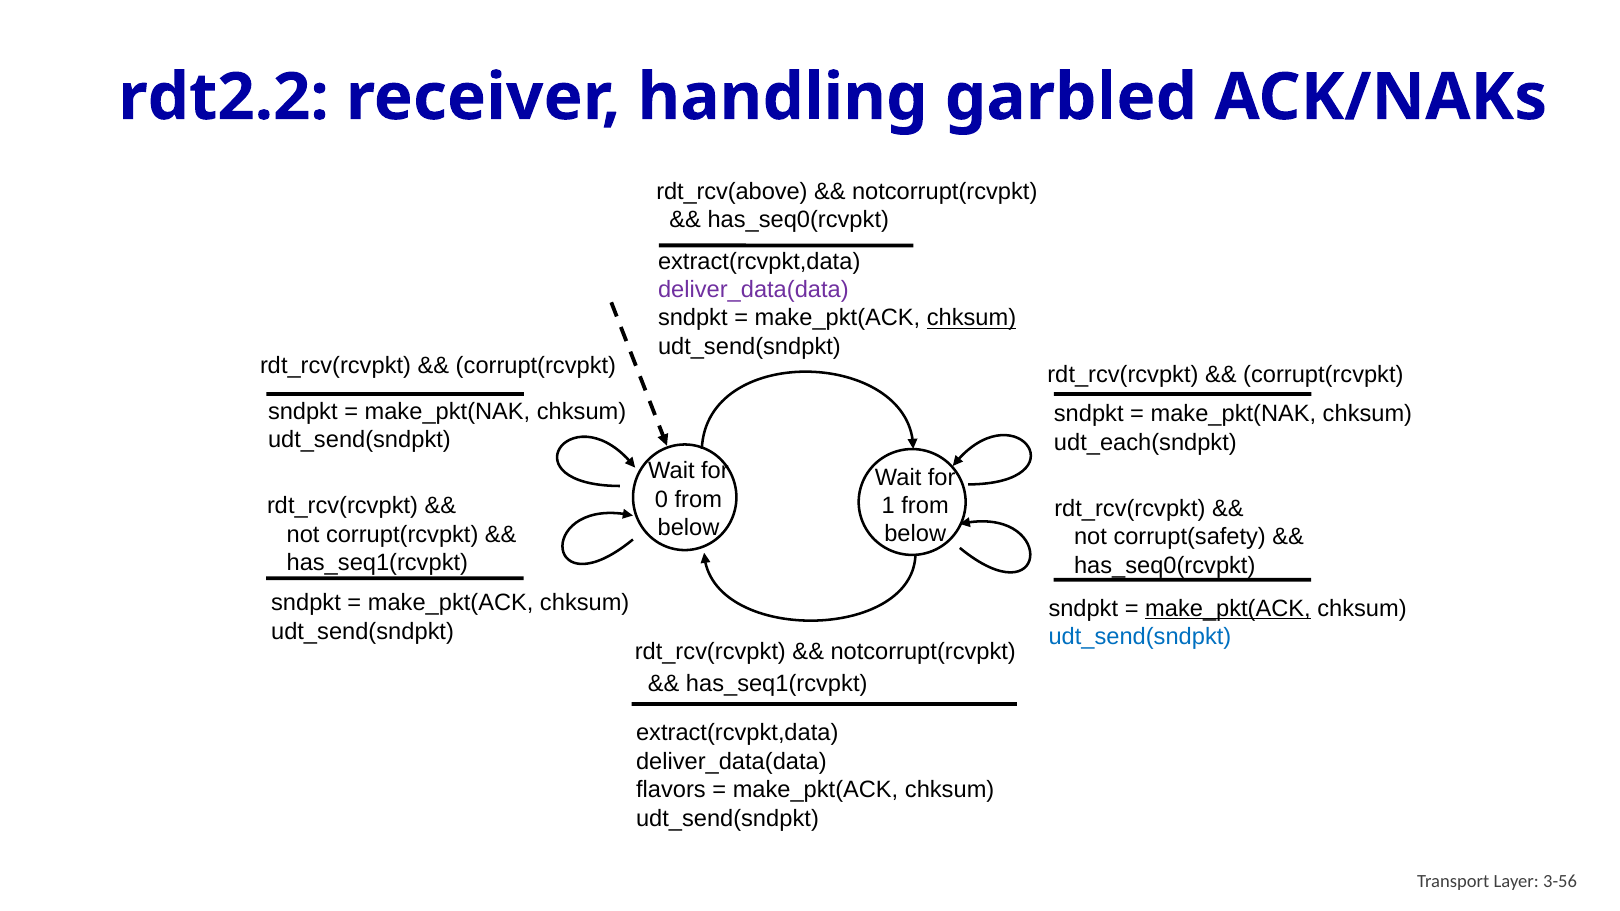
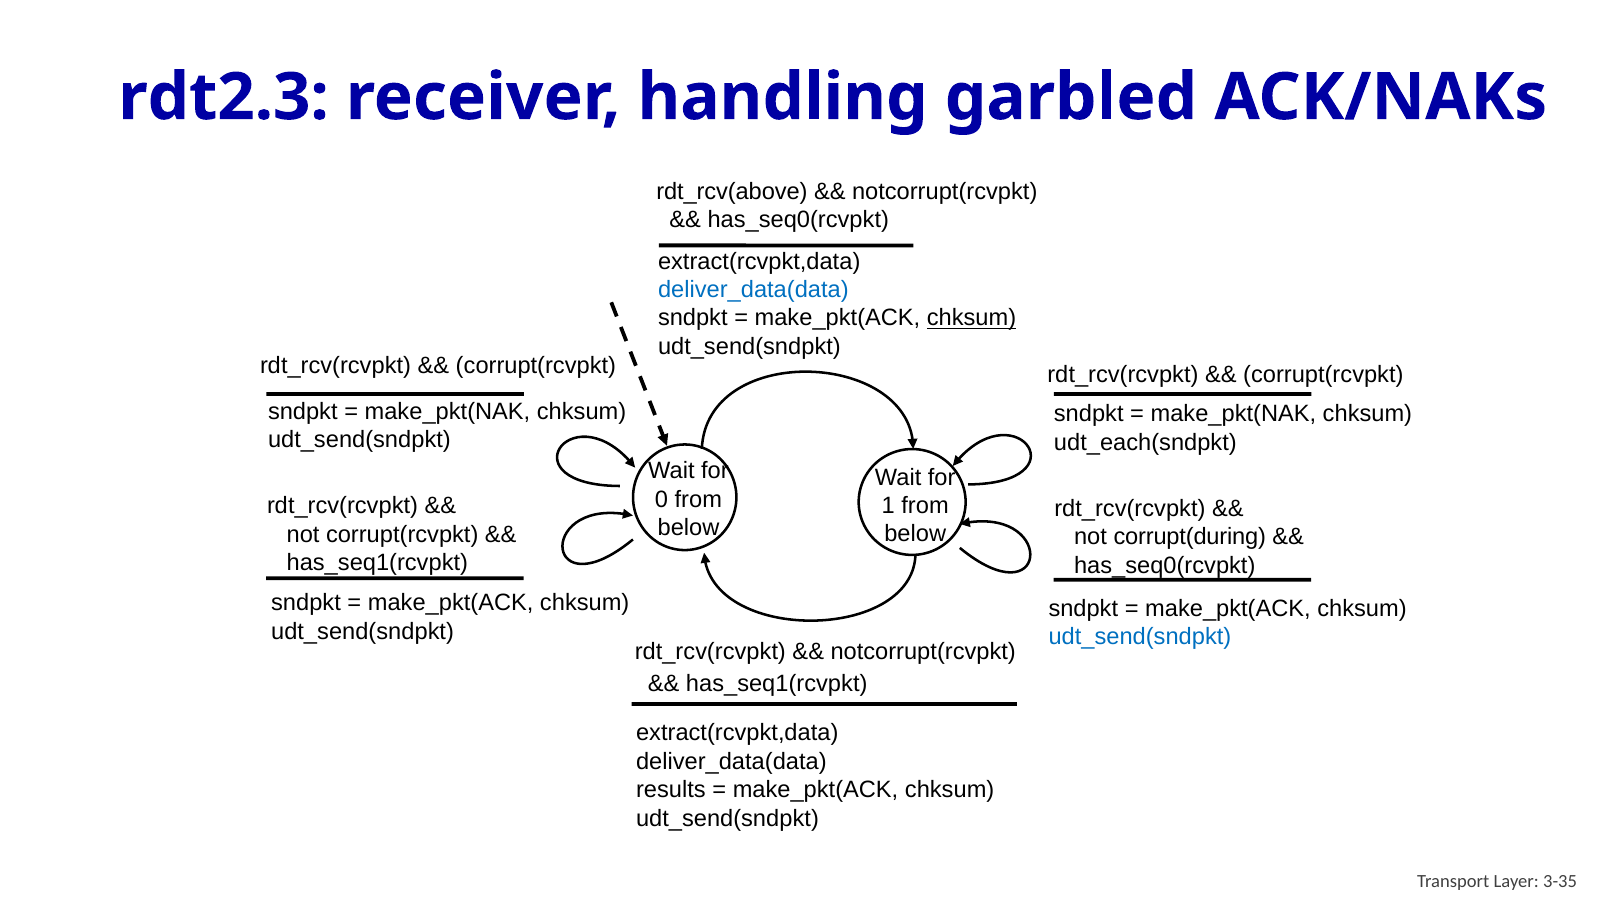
rdt2.2: rdt2.2 -> rdt2.3
deliver_data(data at (753, 290) colour: purple -> blue
corrupt(safety: corrupt(safety -> corrupt(during
make_pkt(ACK at (1228, 609) underline: present -> none
flavors: flavors -> results
3-56: 3-56 -> 3-35
